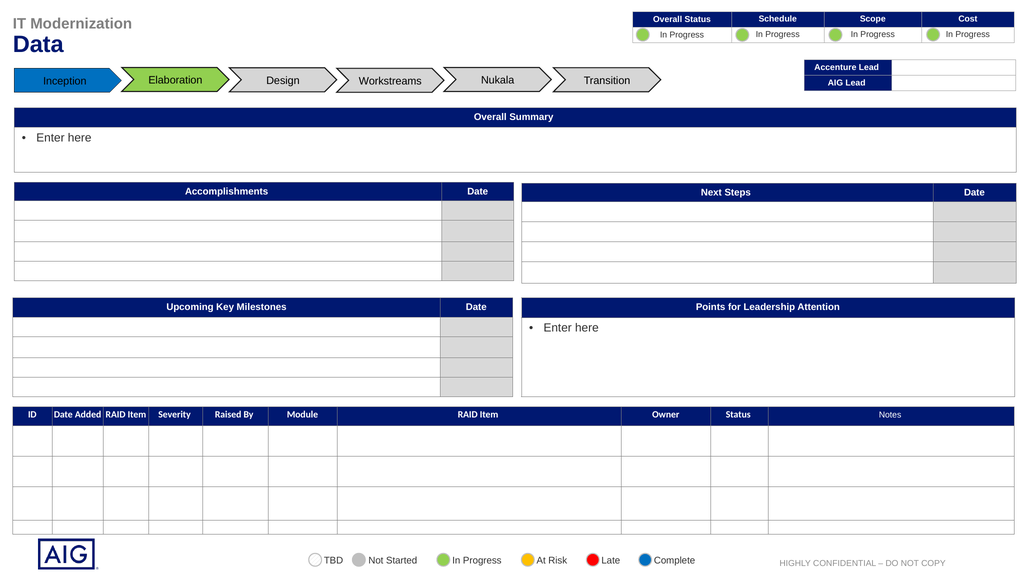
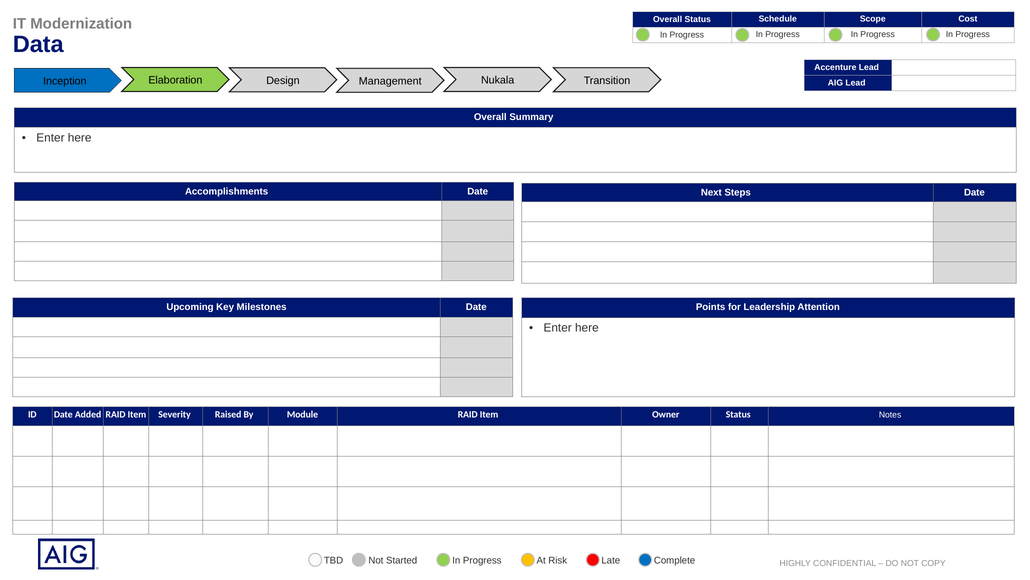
Workstreams: Workstreams -> Management
